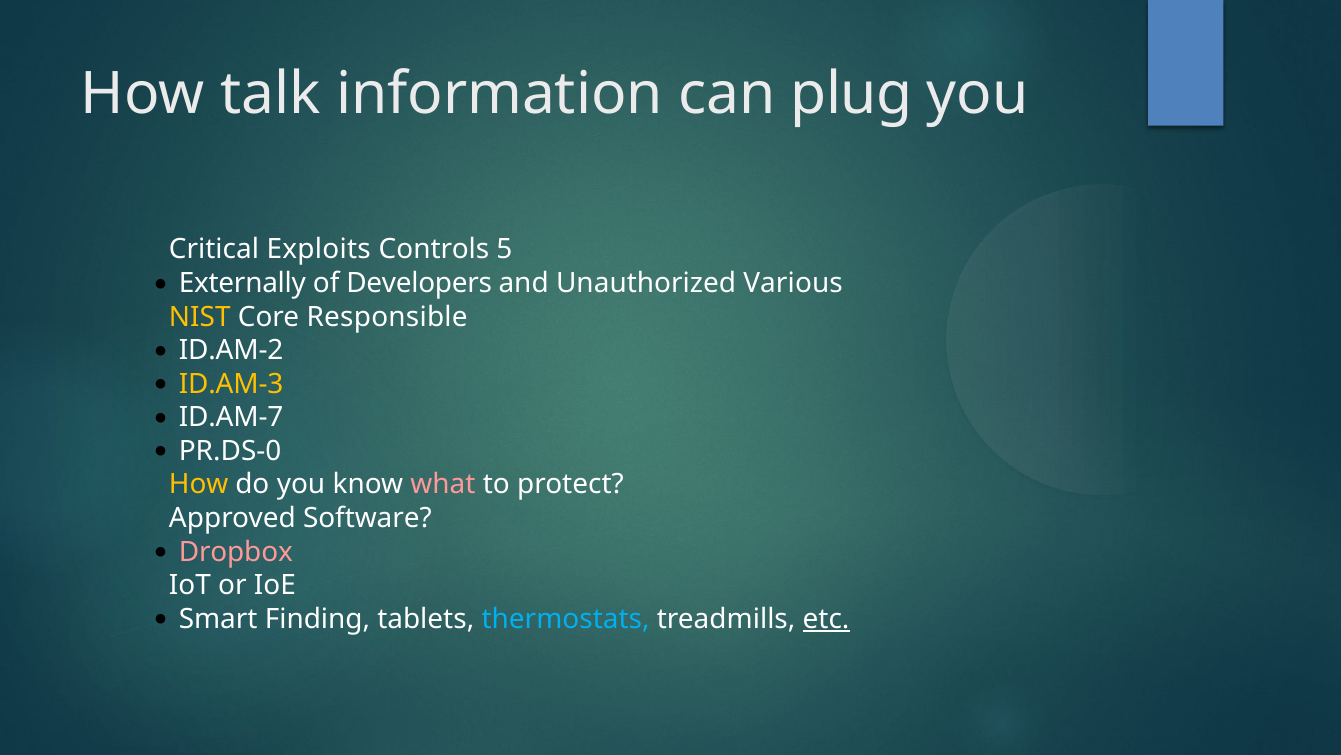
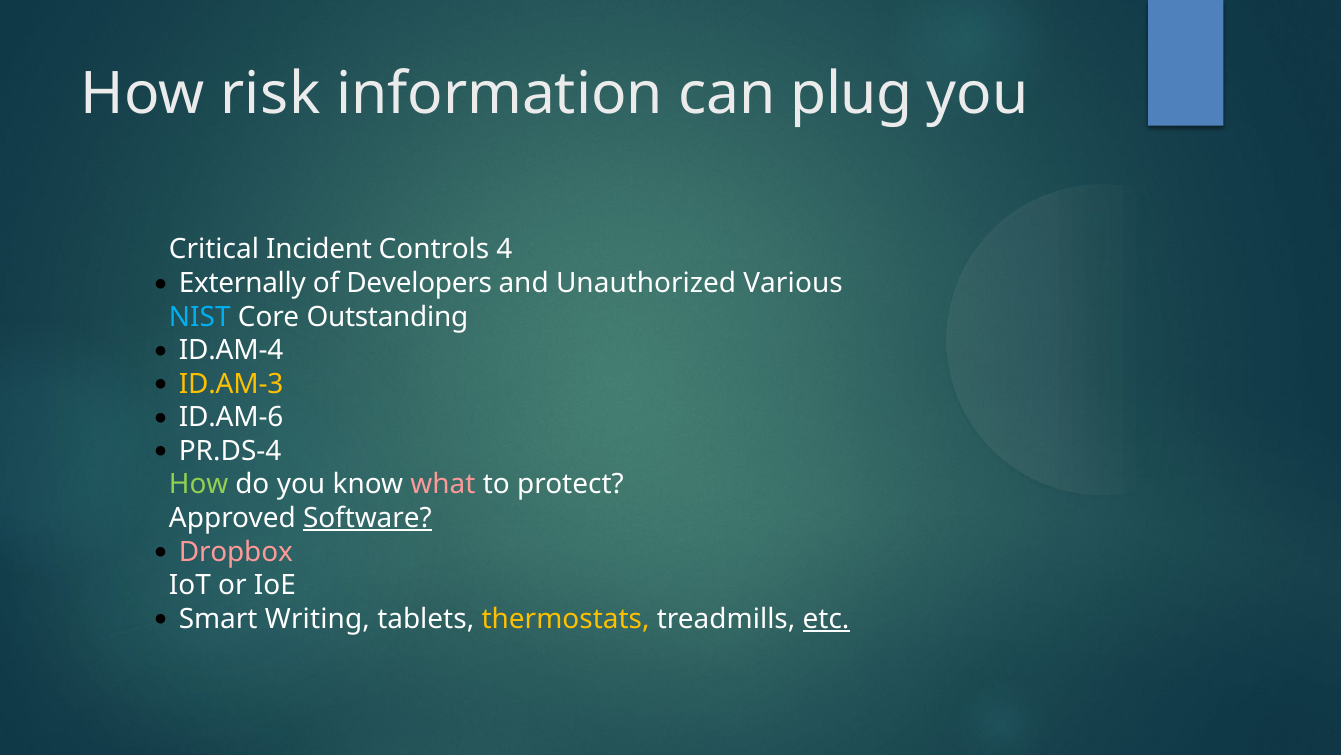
talk: talk -> risk
Exploits: Exploits -> Incident
5: 5 -> 4
NIST colour: yellow -> light blue
Responsible: Responsible -> Outstanding
ID.AM-2: ID.AM-2 -> ID.AM-4
ID.AM-7: ID.AM-7 -> ID.AM-6
PR.DS-0: PR.DS-0 -> PR.DS-4
How at (199, 484) colour: yellow -> light green
Software underline: none -> present
Finding: Finding -> Writing
thermostats colour: light blue -> yellow
